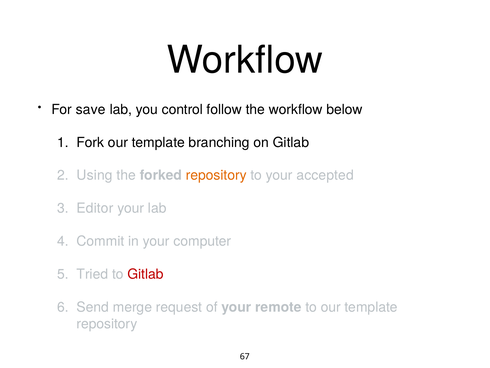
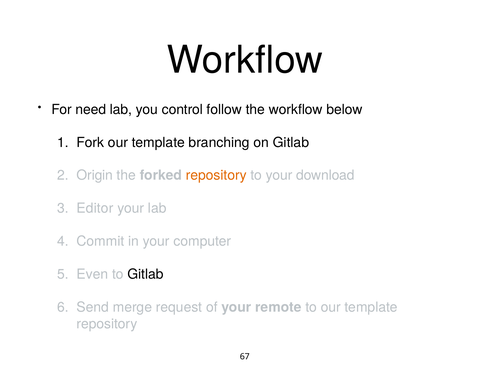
save: save -> need
Using: Using -> Origin
accepted: accepted -> download
Tried: Tried -> Even
Gitlab at (146, 274) colour: red -> black
